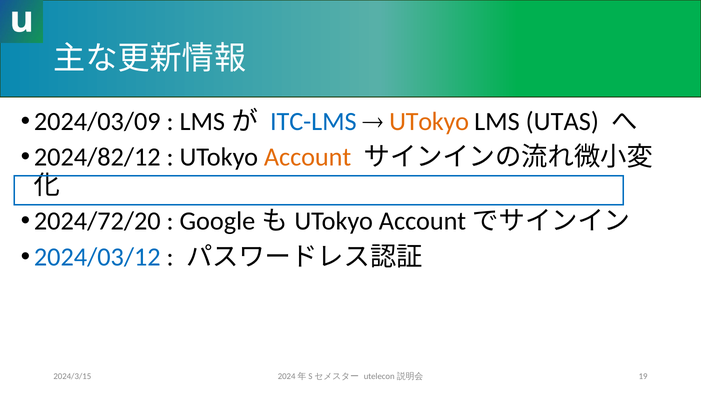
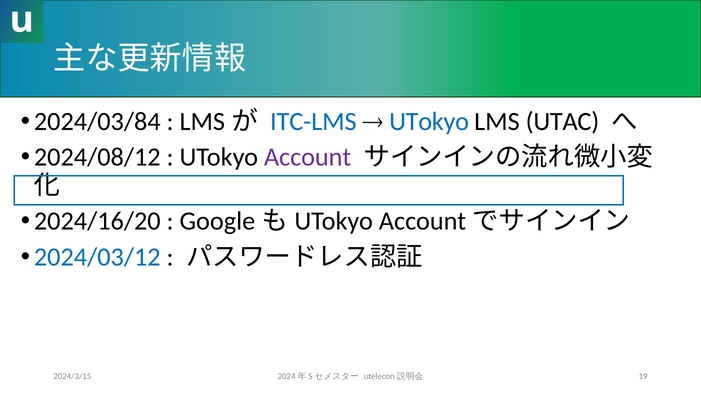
2024/03/09: 2024/03/09 -> 2024/03/84
UTokyo at (429, 122) colour: orange -> blue
UTAS: UTAS -> UTAC
2024/82/12: 2024/82/12 -> 2024/08/12
Account colour: orange -> purple
2024/72/20: 2024/72/20 -> 2024/16/20
